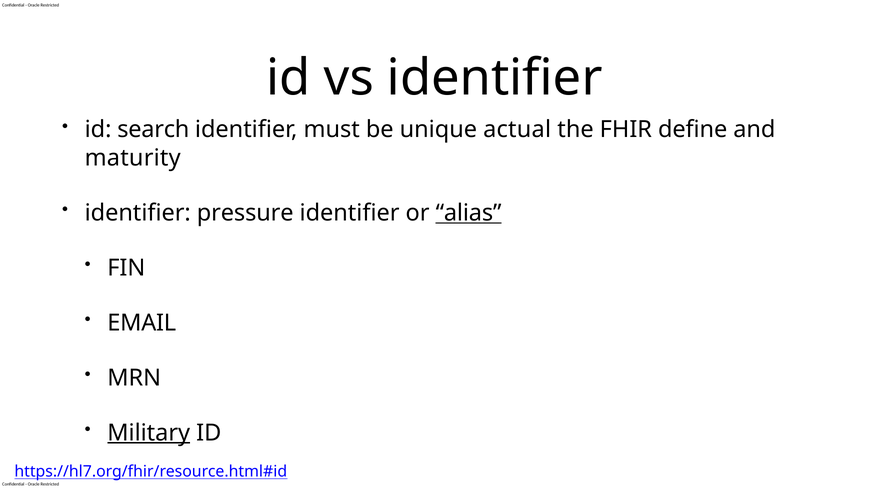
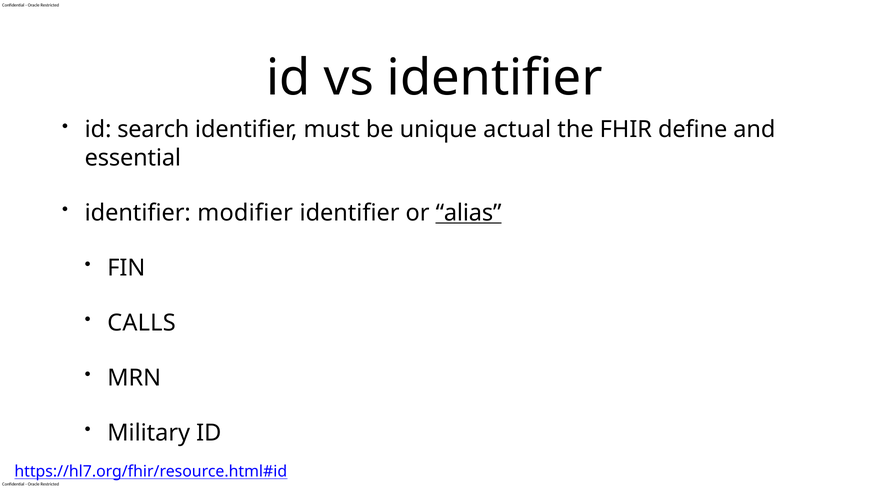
maturity: maturity -> essential
pressure: pressure -> modifier
EMAIL: EMAIL -> CALLS
Military underline: present -> none
